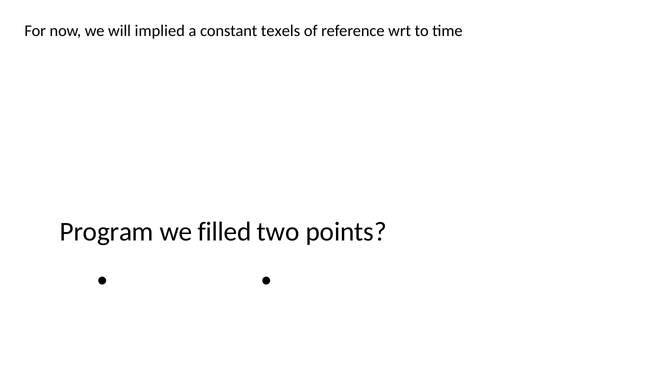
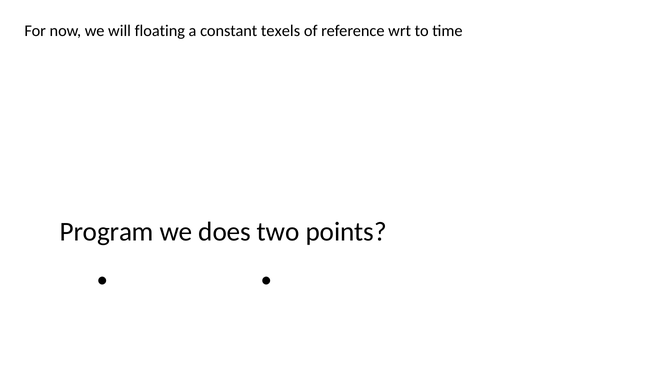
implied: implied -> floating
filled: filled -> does
